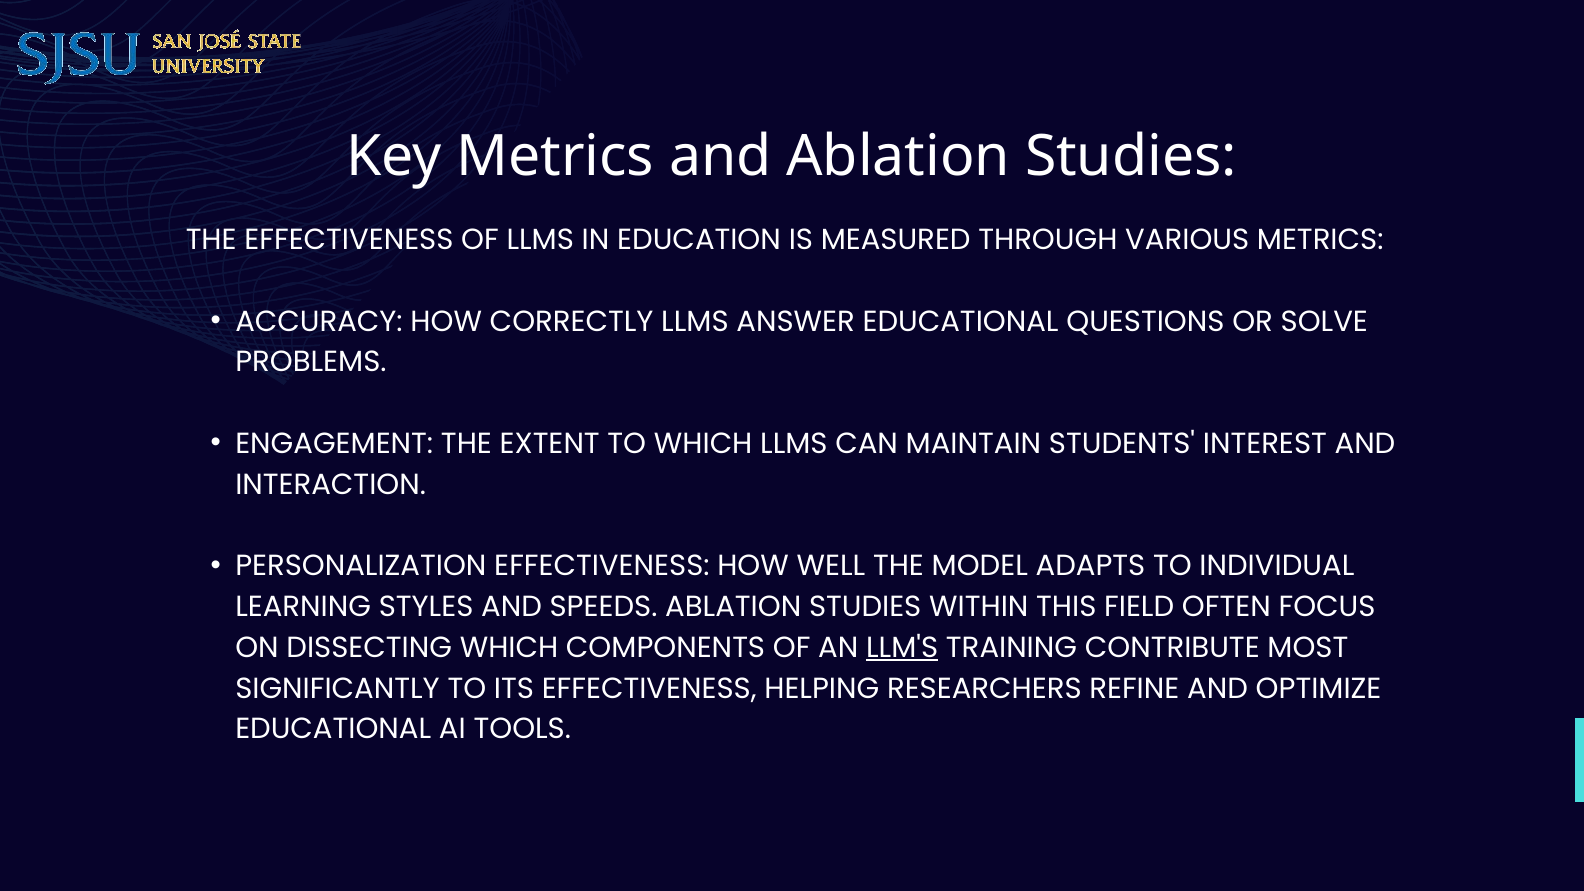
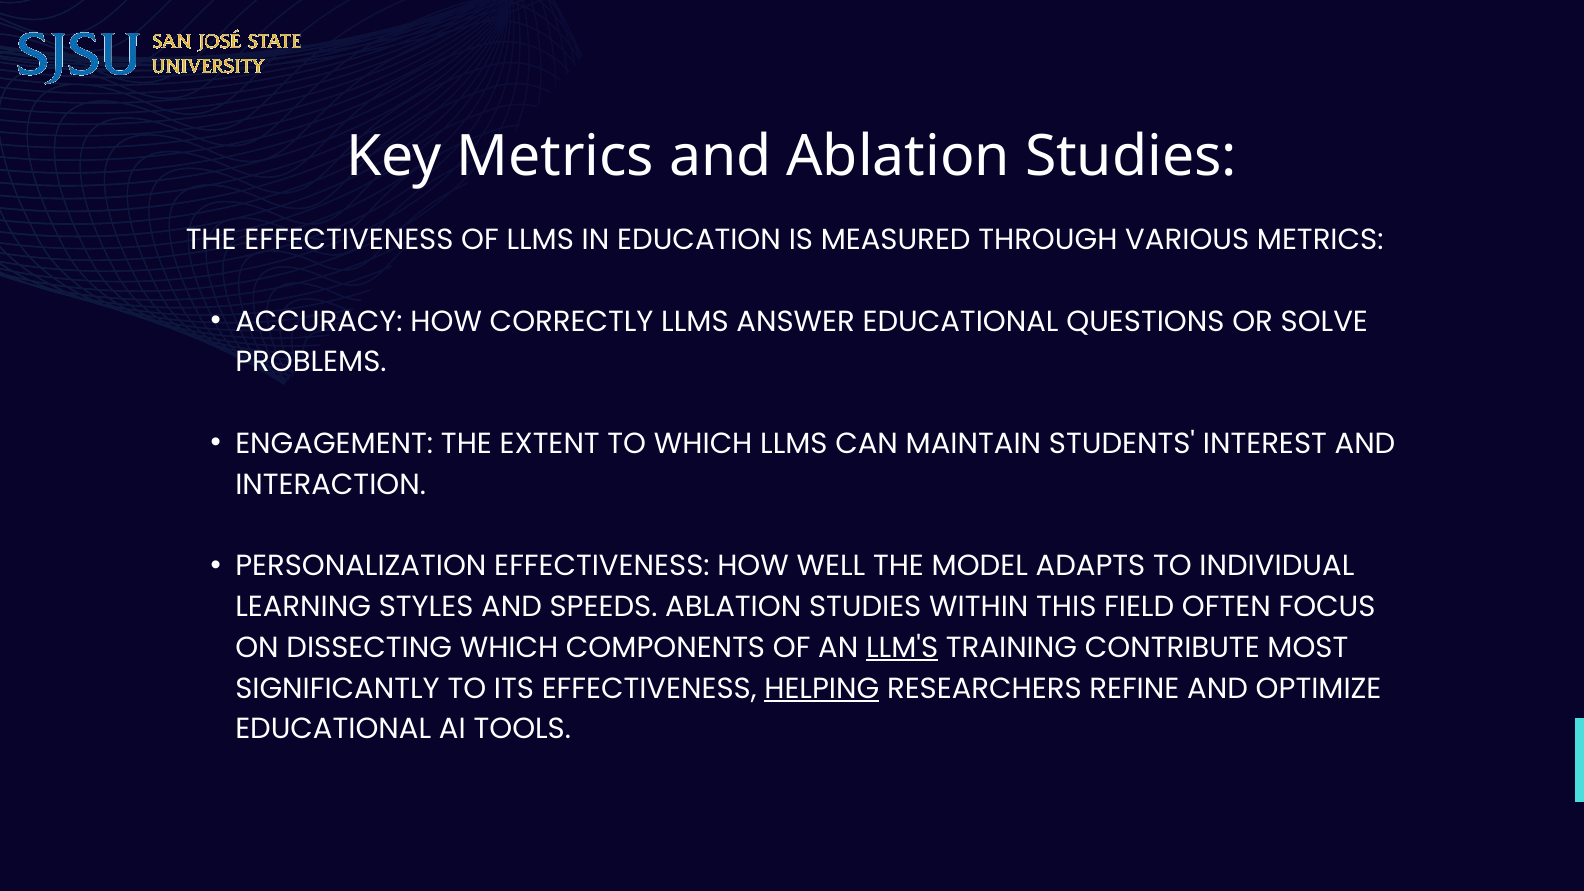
HELPING underline: none -> present
